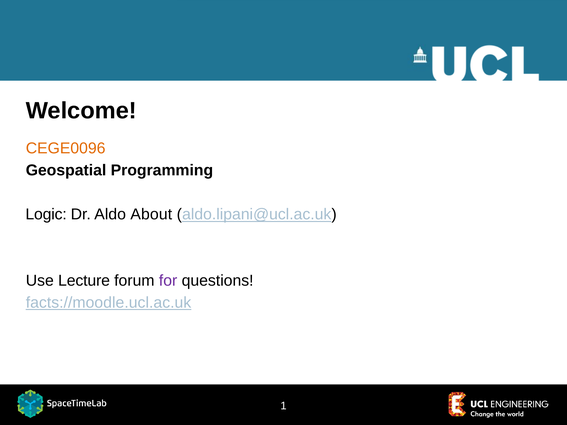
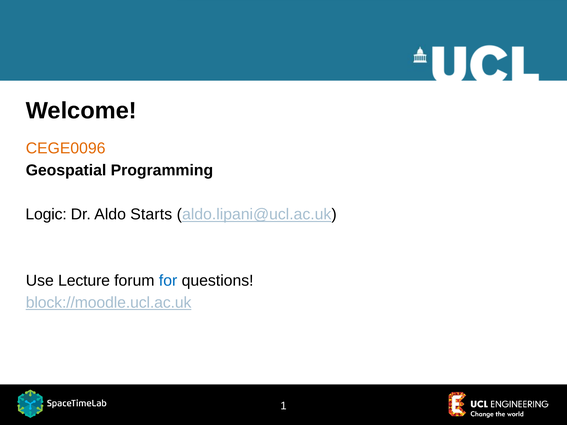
About: About -> Starts
for colour: purple -> blue
facts://moodle.ucl.ac.uk: facts://moodle.ucl.ac.uk -> block://moodle.ucl.ac.uk
